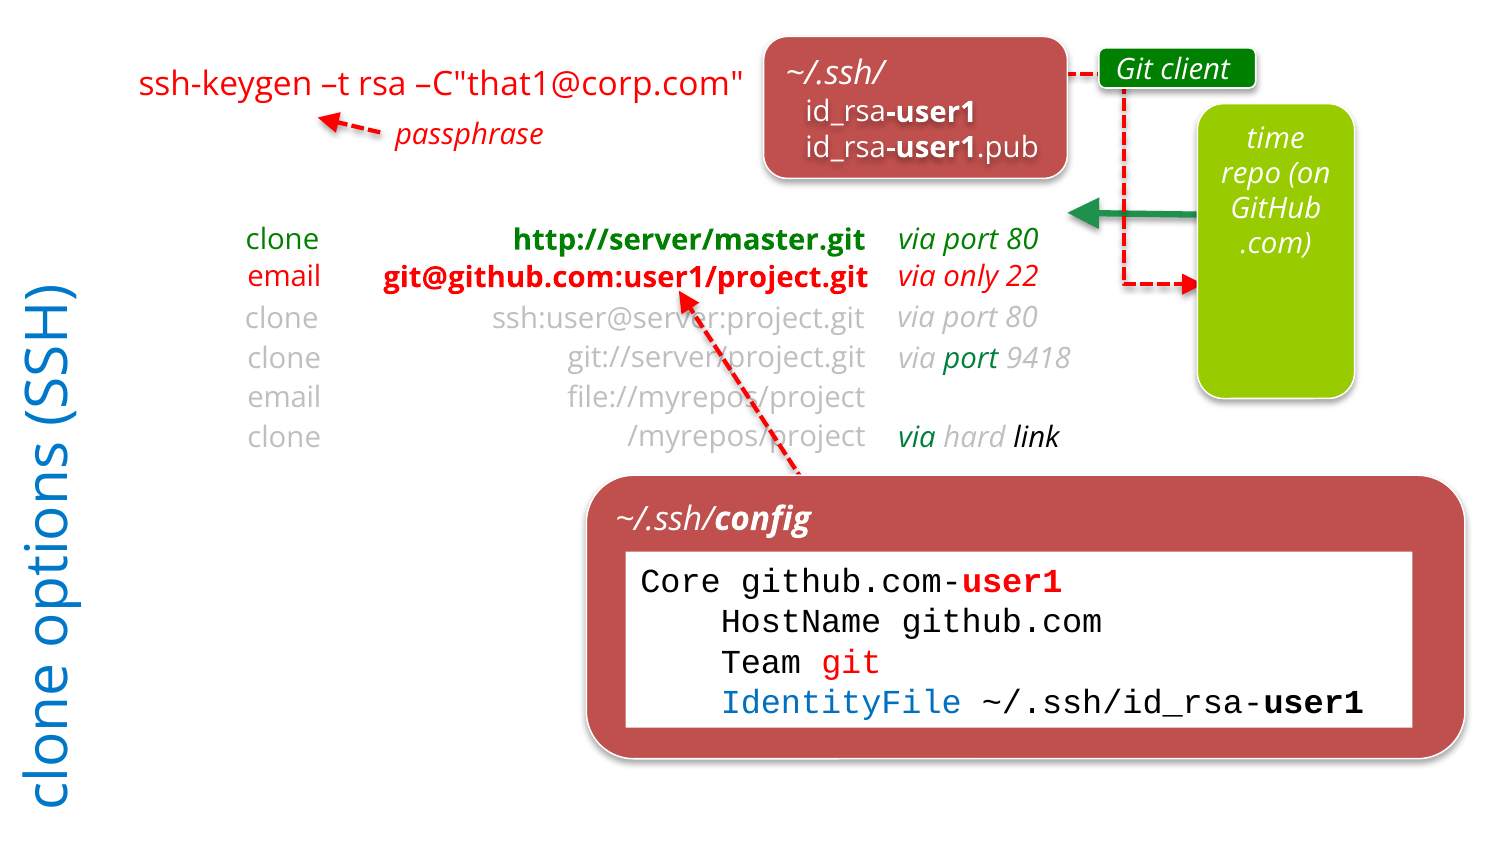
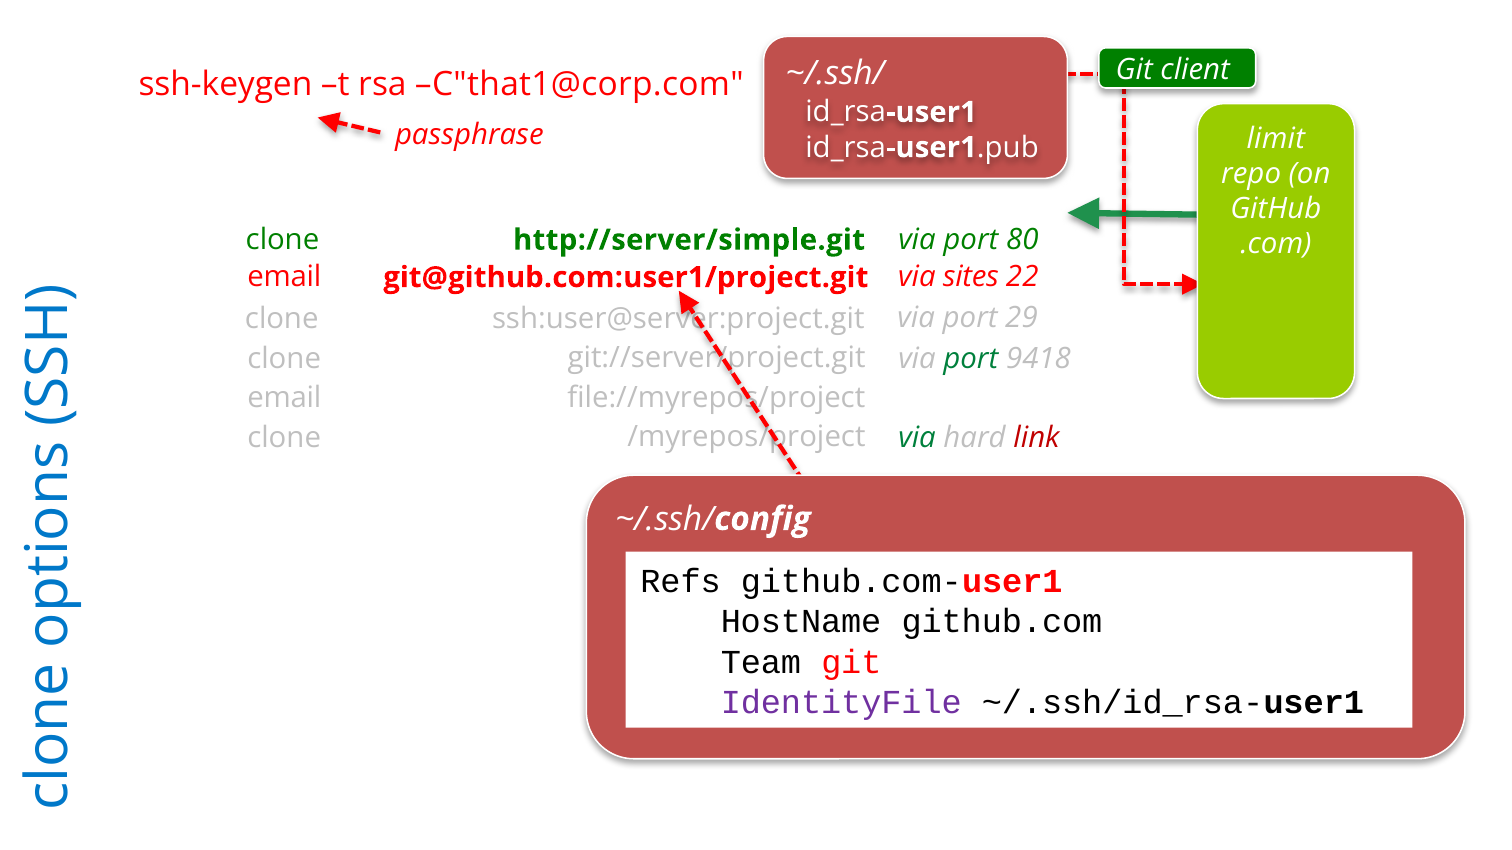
time: time -> limit
http://server/master.git: http://server/master.git -> http://server/simple.git
only: only -> sites
80 at (1021, 318): 80 -> 29
link colour: black -> red
Core: Core -> Refs
IdentityFile colour: blue -> purple
